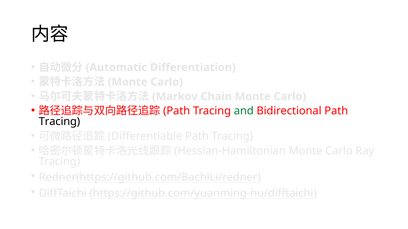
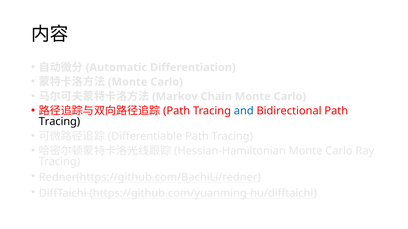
and colour: green -> blue
